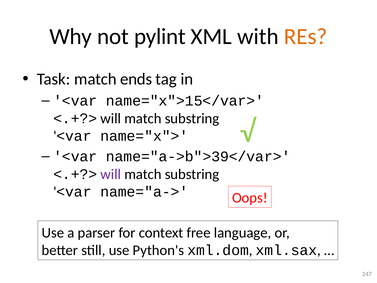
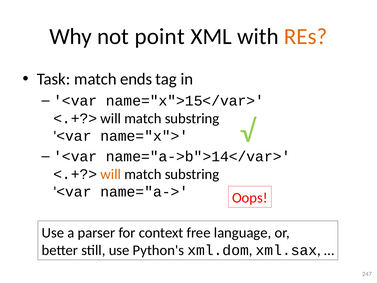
pylint: pylint -> point
name="a->b">39</var>: name="a->b">39</var> -> name="a->b">14</var>
will at (111, 174) colour: purple -> orange
